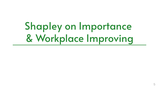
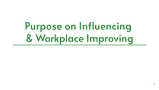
Shapley: Shapley -> Purpose
Importance: Importance -> Influencing
